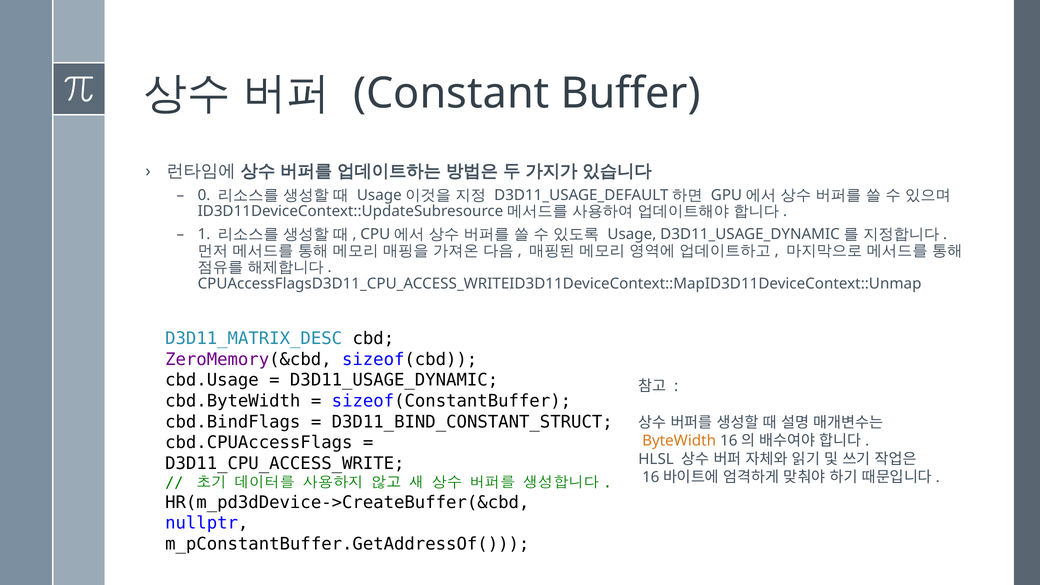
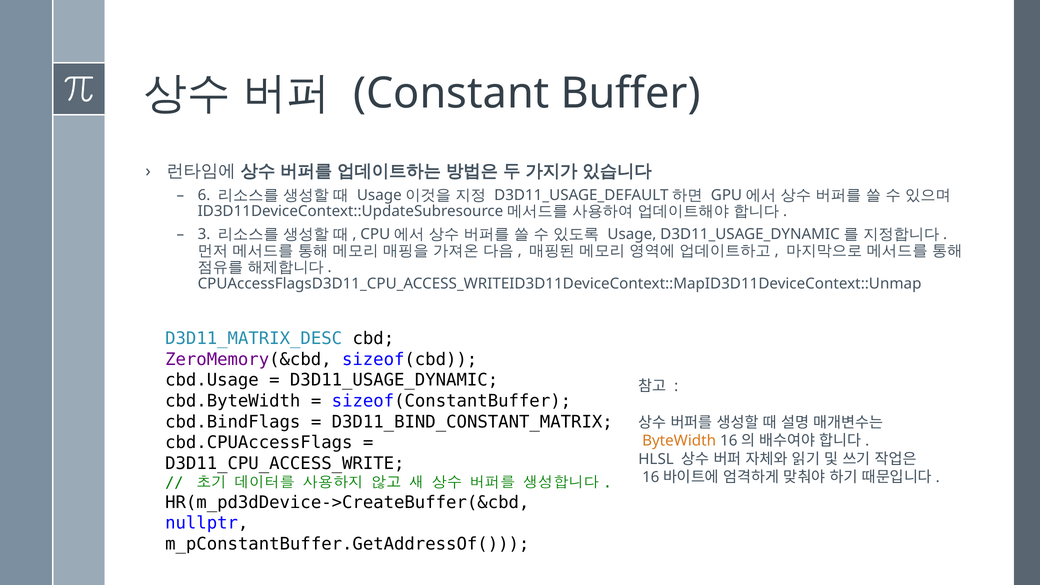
0: 0 -> 6
1: 1 -> 3
D3D11_BIND_CONSTANT_STRUCT: D3D11_BIND_CONSTANT_STRUCT -> D3D11_BIND_CONSTANT_MATRIX
